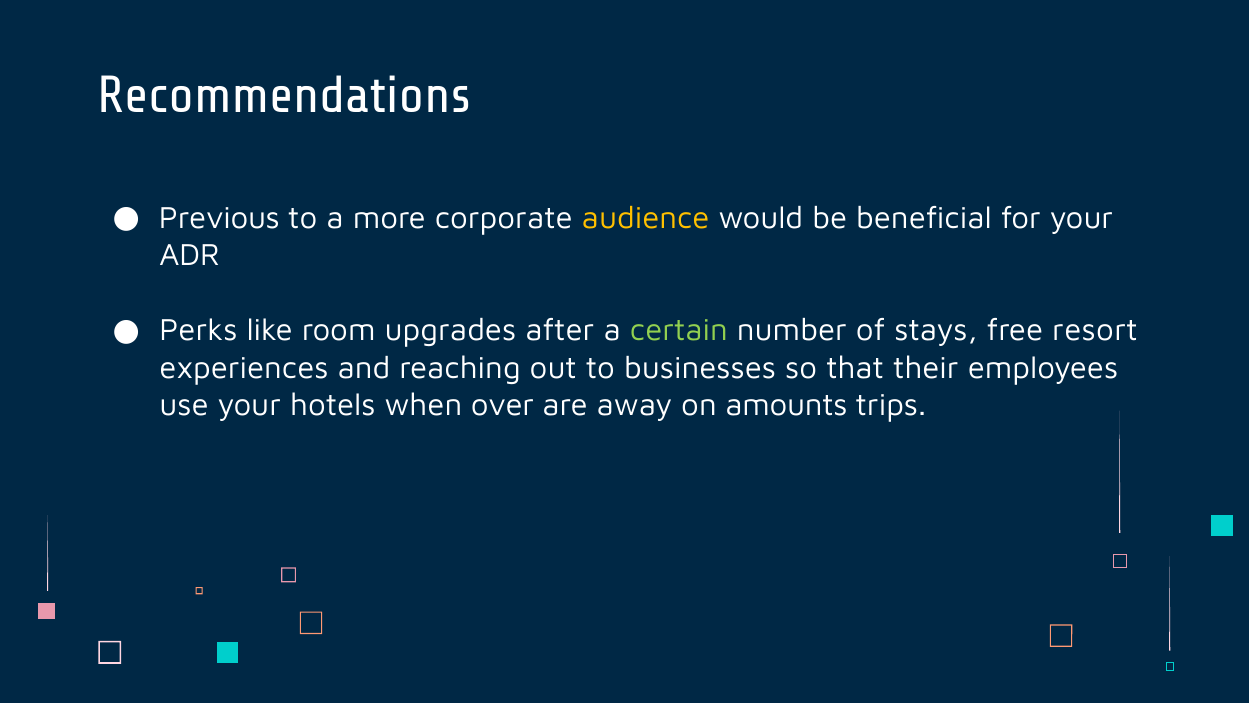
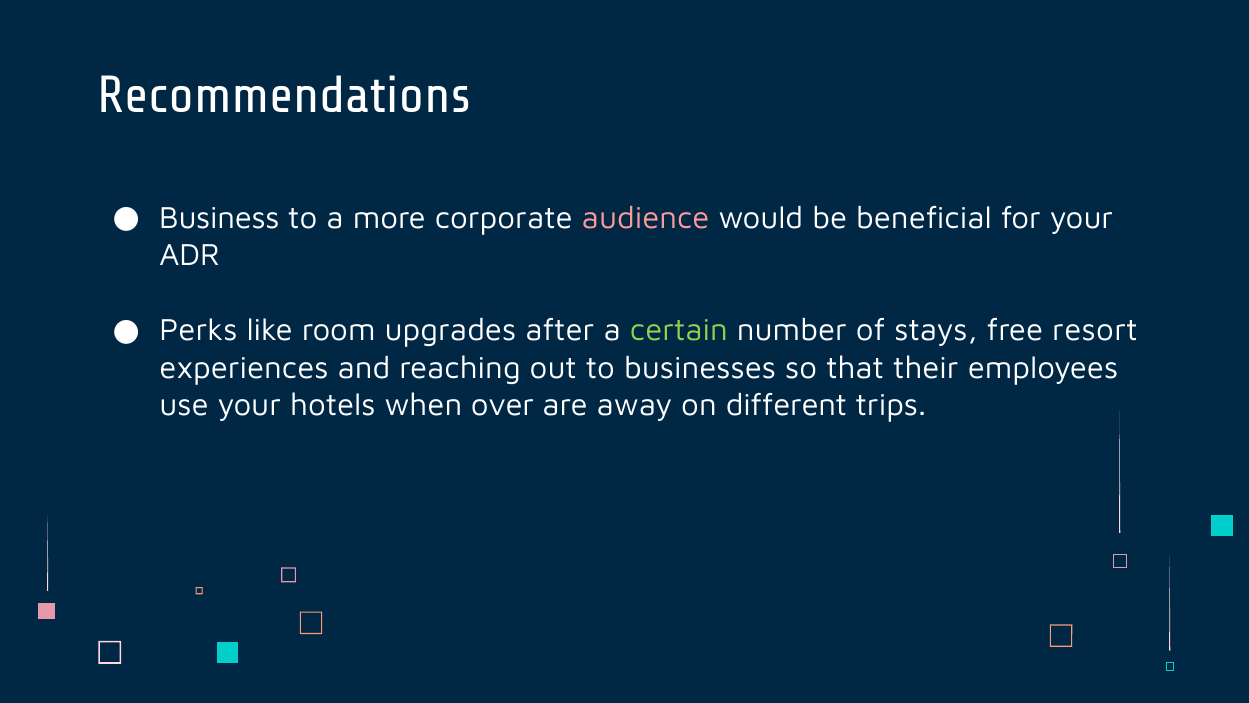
Previous: Previous -> Business
audience colour: yellow -> pink
amounts: amounts -> different
